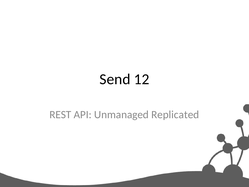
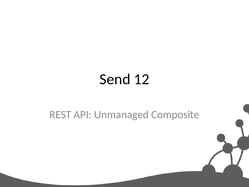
Replicated: Replicated -> Composite
